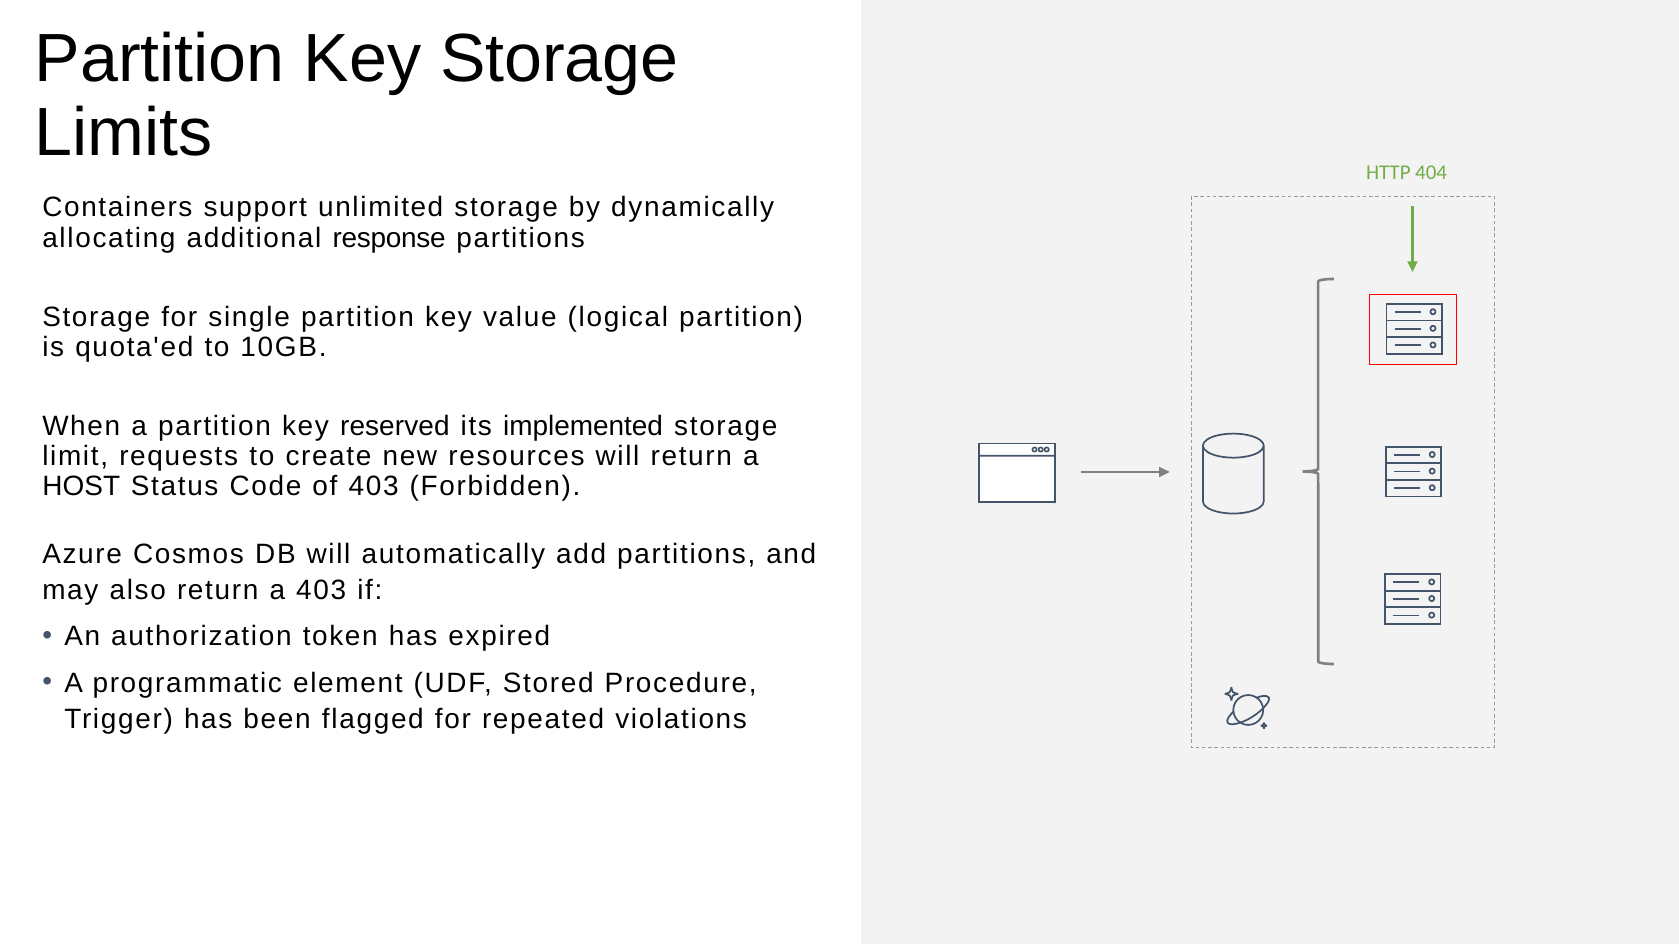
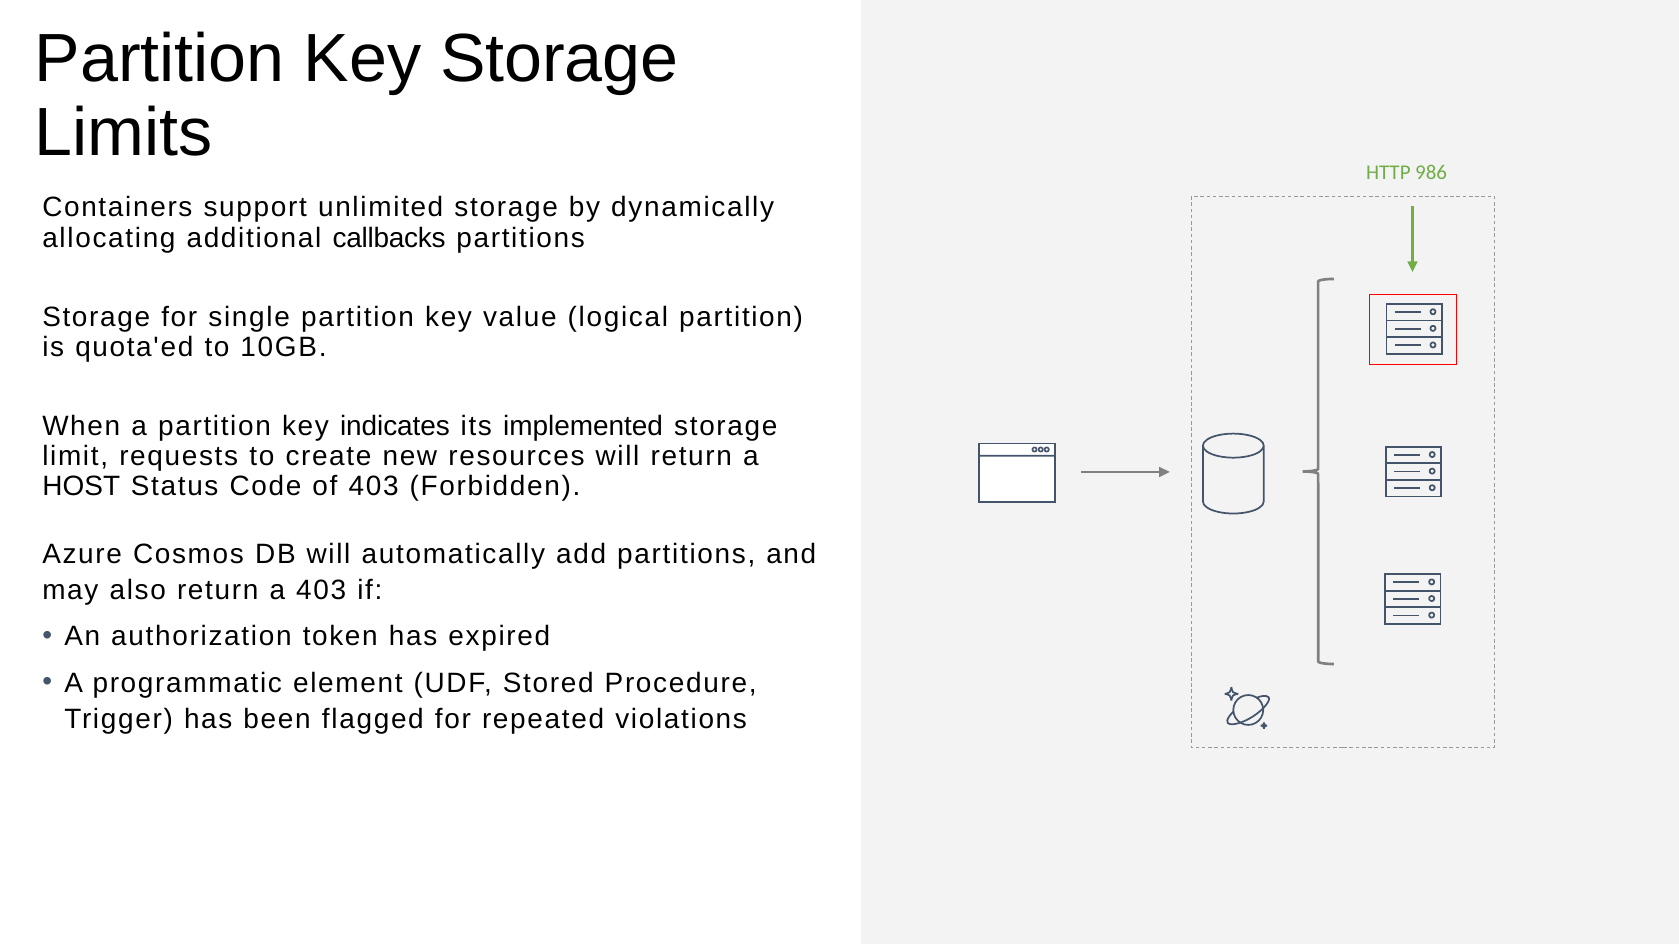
404: 404 -> 986
response: response -> callbacks
reserved: reserved -> indicates
